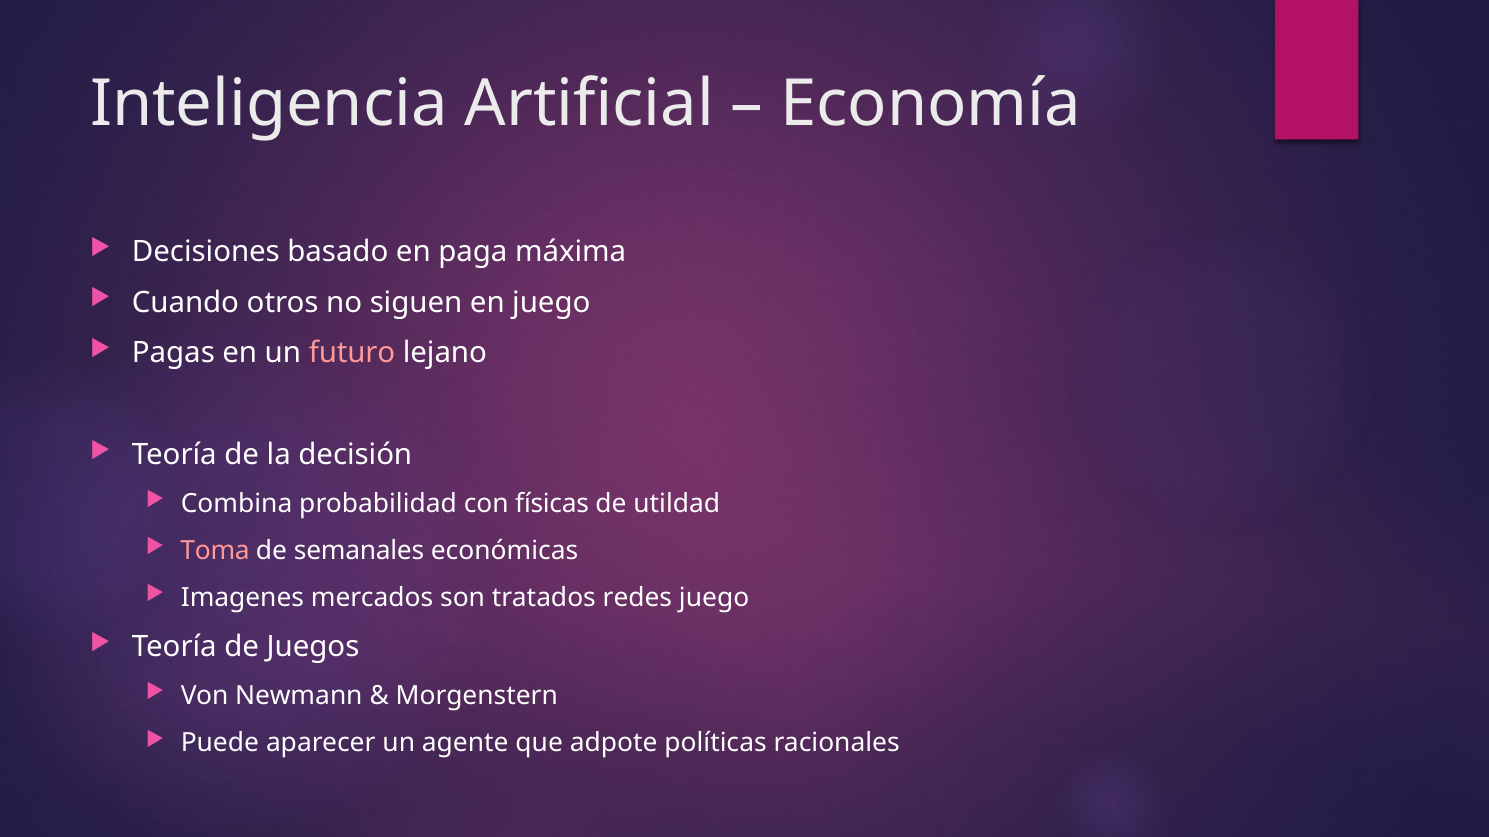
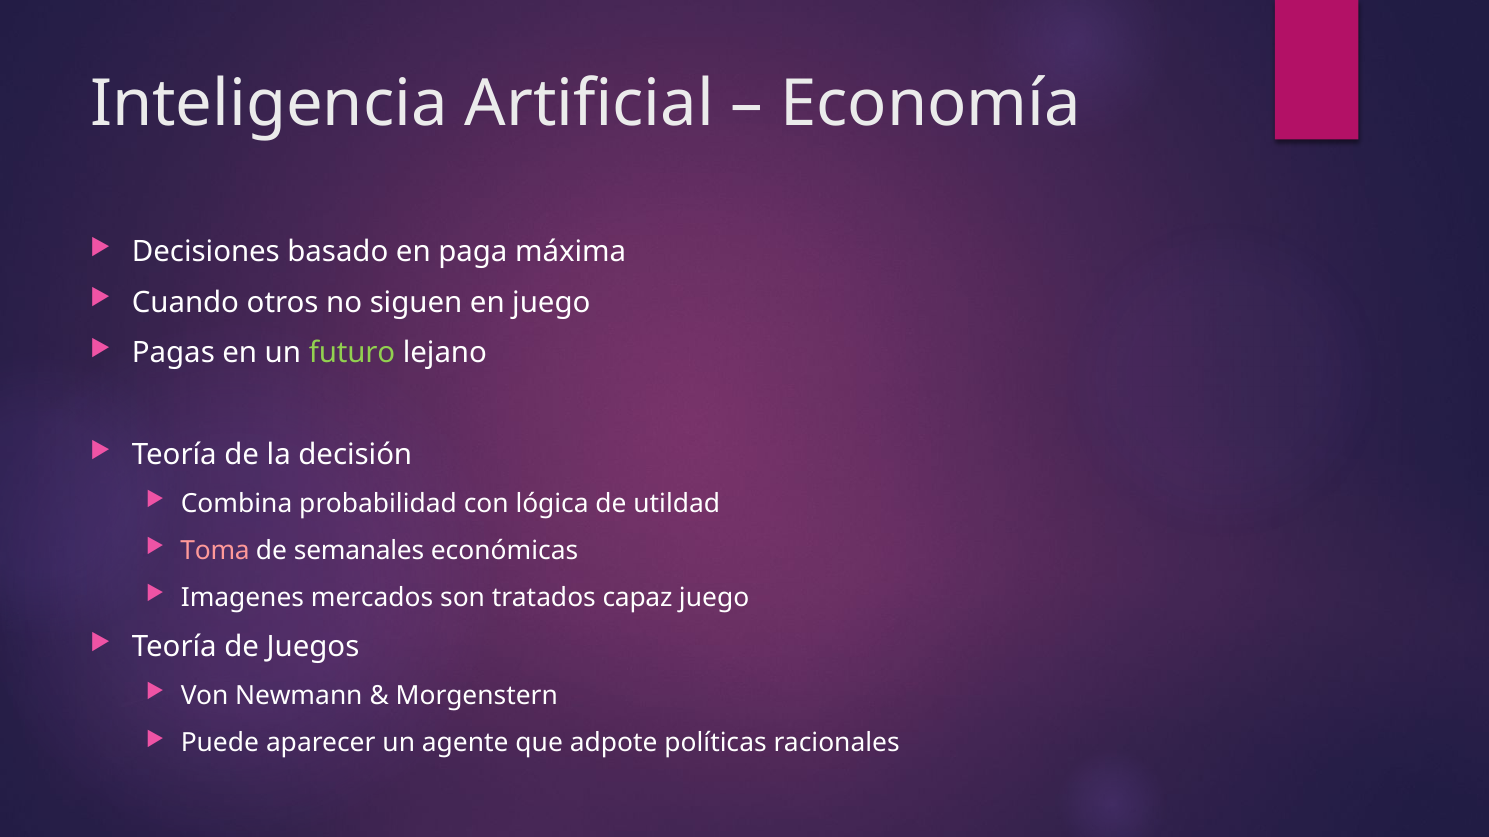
futuro colour: pink -> light green
físicas: físicas -> lógica
redes: redes -> capaz
